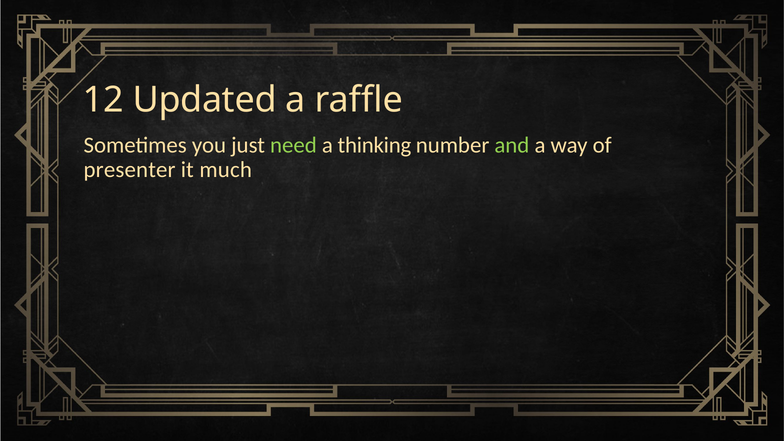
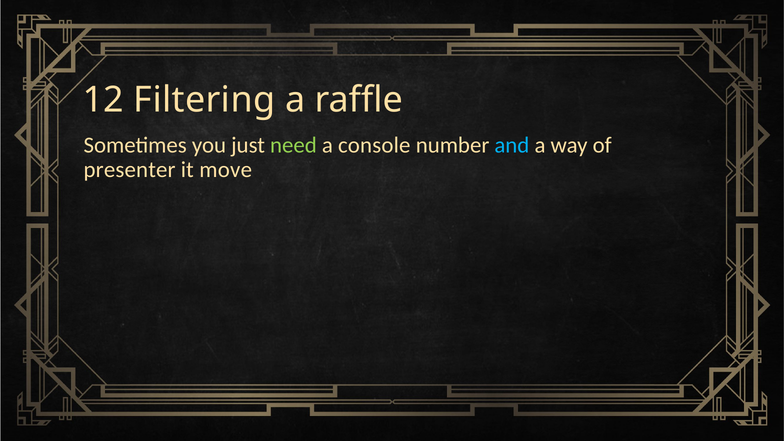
Updated: Updated -> Filtering
thinking: thinking -> console
and colour: light green -> light blue
much: much -> move
